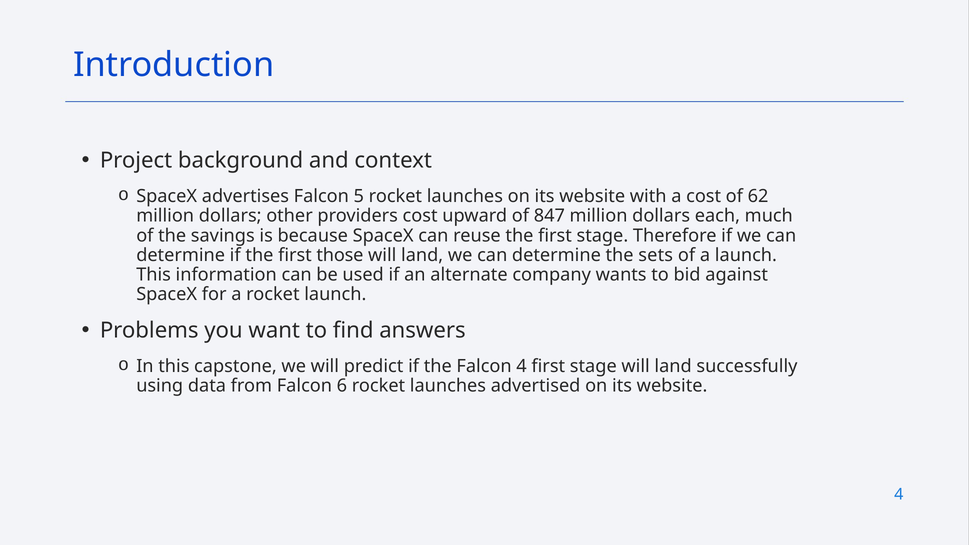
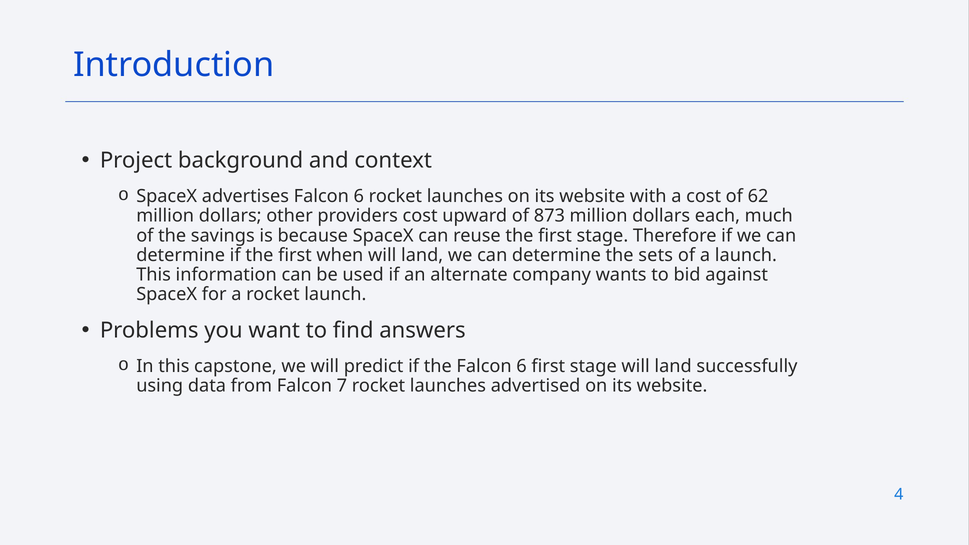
advertises Falcon 5: 5 -> 6
847: 847 -> 873
those: those -> when
the Falcon 4: 4 -> 6
6: 6 -> 7
